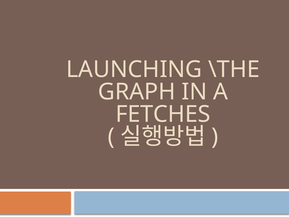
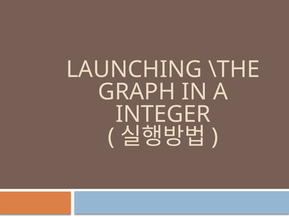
FETCHES: FETCHES -> INTEGER
